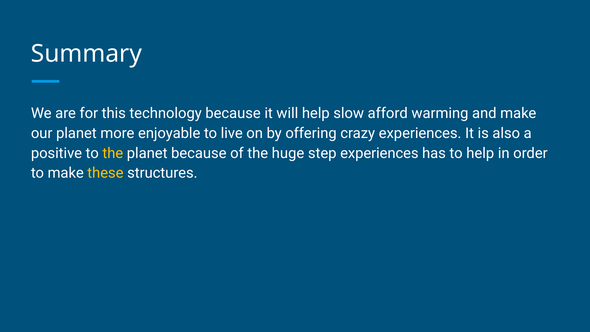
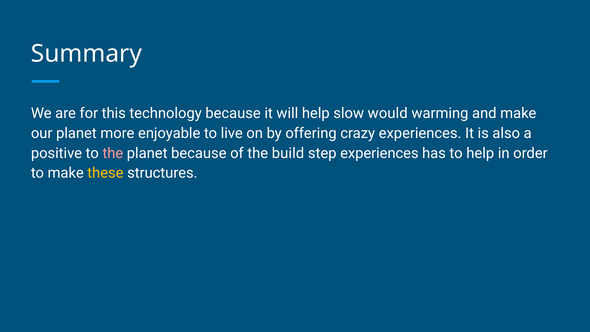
afford: afford -> would
the at (113, 153) colour: yellow -> pink
huge: huge -> build
